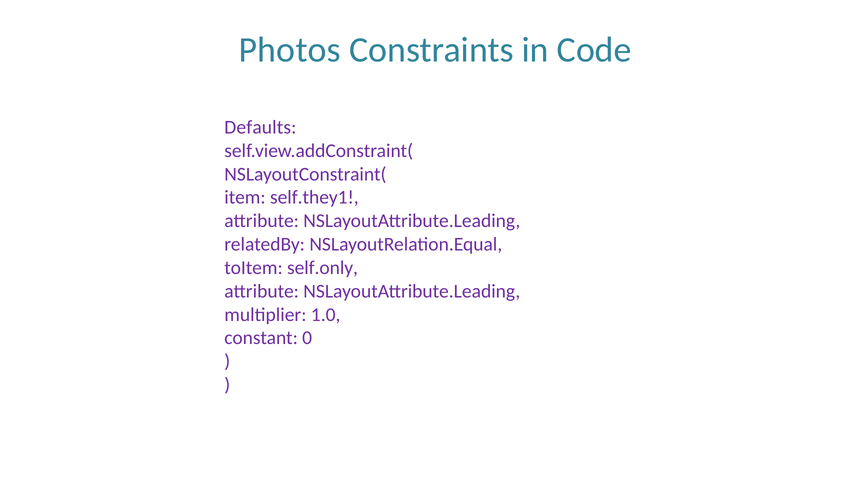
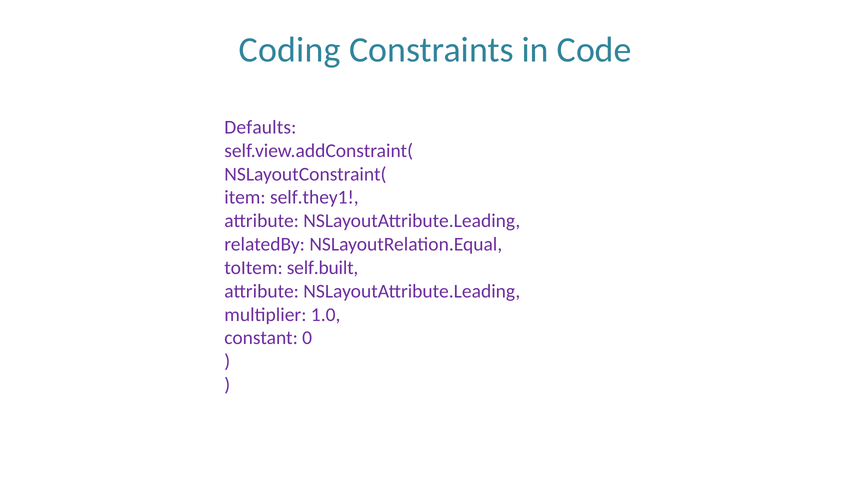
Photos: Photos -> Coding
self.only: self.only -> self.built
